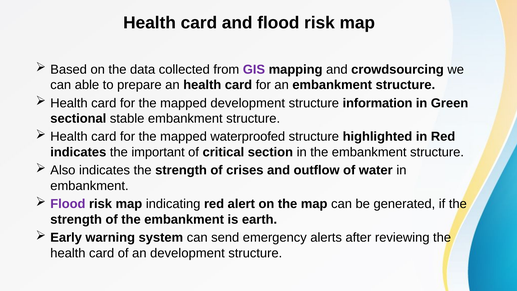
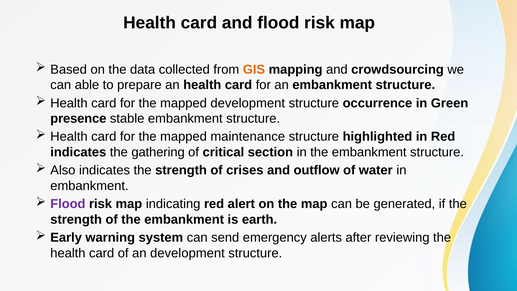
GIS colour: purple -> orange
information: information -> occurrence
sectional: sectional -> presence
waterproofed: waterproofed -> maintenance
important: important -> gathering
